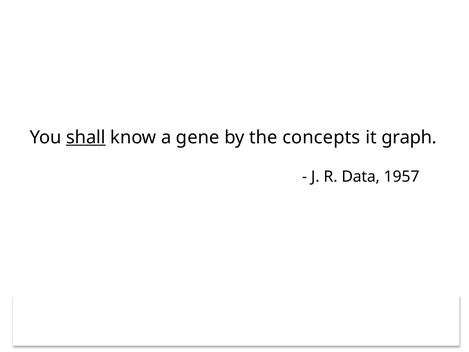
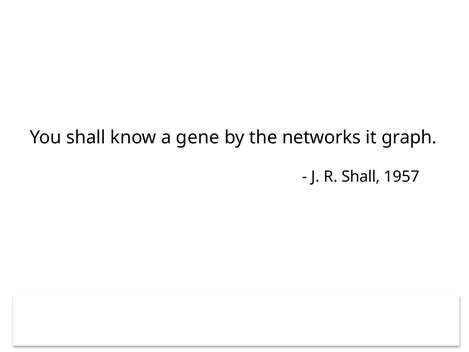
shall at (86, 137) underline: present -> none
concepts: concepts -> networks
R Data: Data -> Shall
